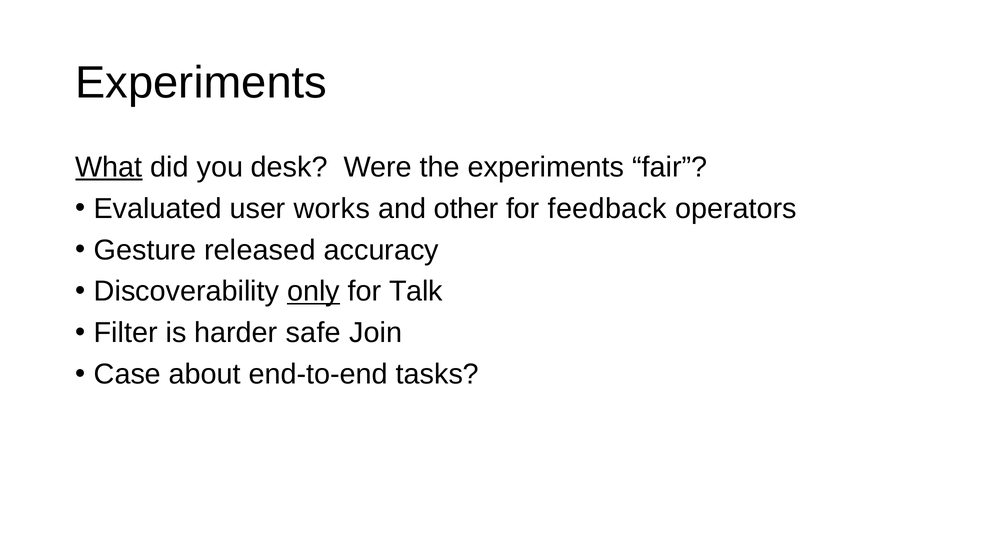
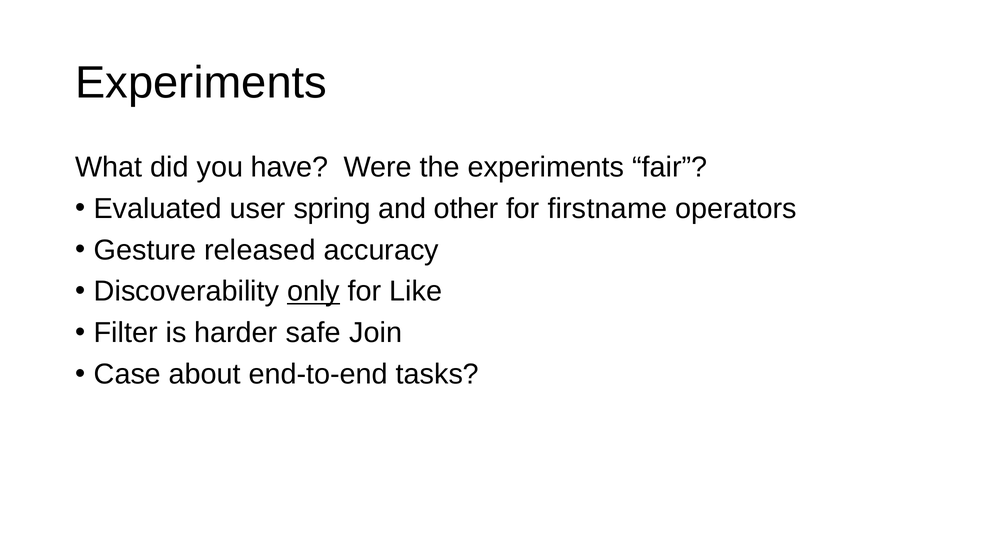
What underline: present -> none
desk: desk -> have
works: works -> spring
feedback: feedback -> firstname
Talk: Talk -> Like
